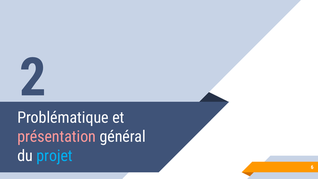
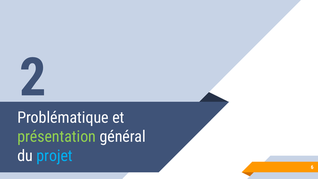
présentation colour: pink -> light green
